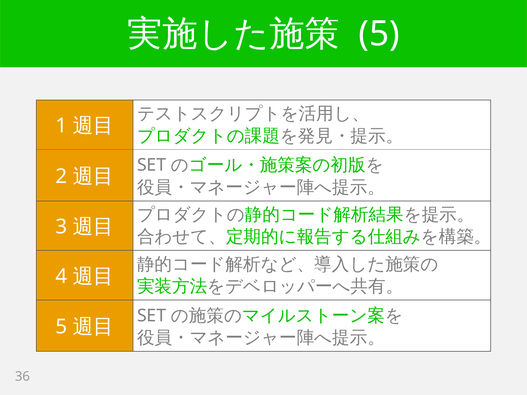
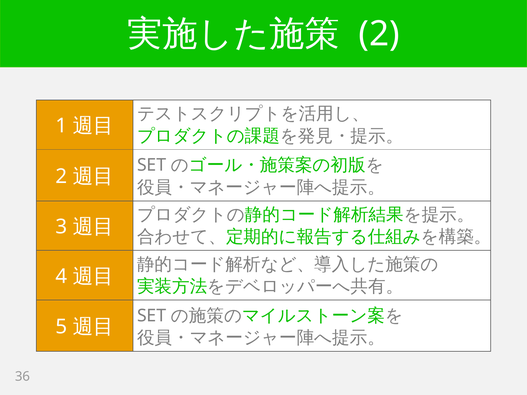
5 at (379, 34): 5 -> 2
